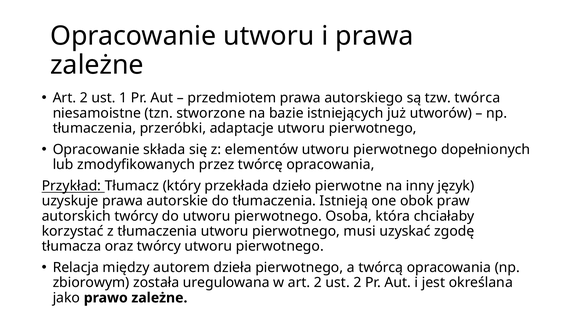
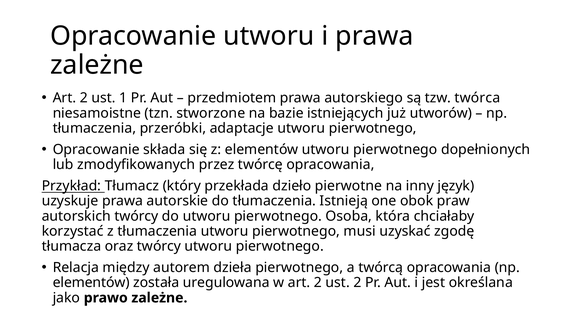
zbiorowym at (91, 283): zbiorowym -> elementów
